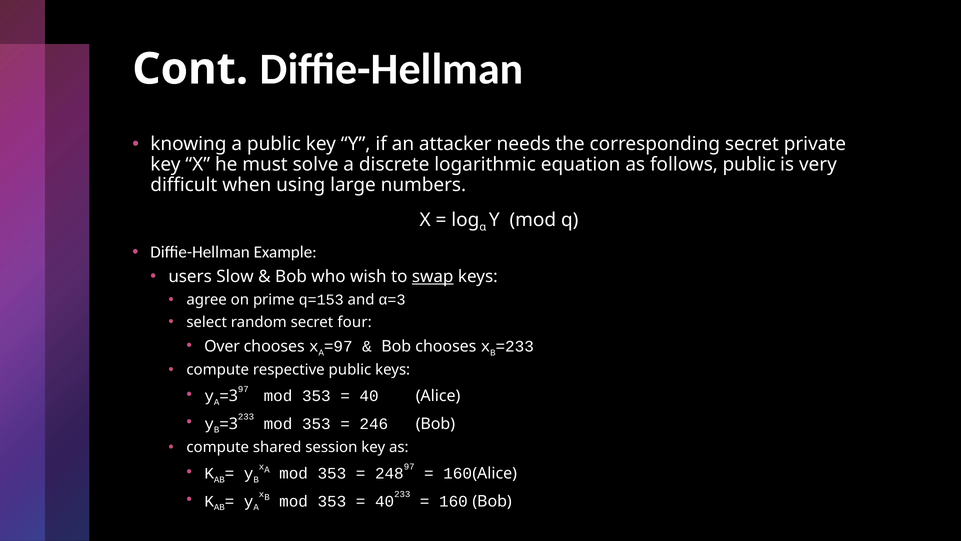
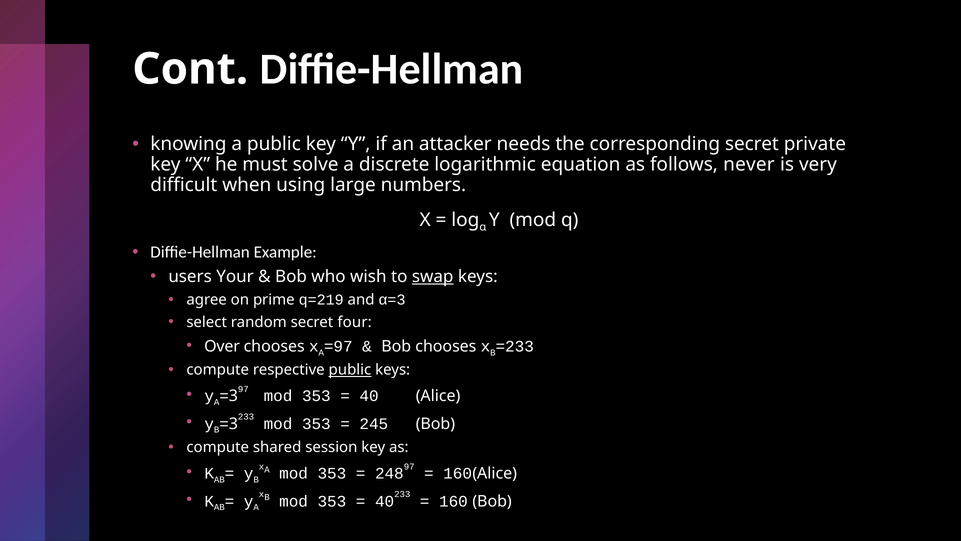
follows public: public -> never
Slow: Slow -> Your
q=153: q=153 -> q=219
public at (350, 370) underline: none -> present
246: 246 -> 245
